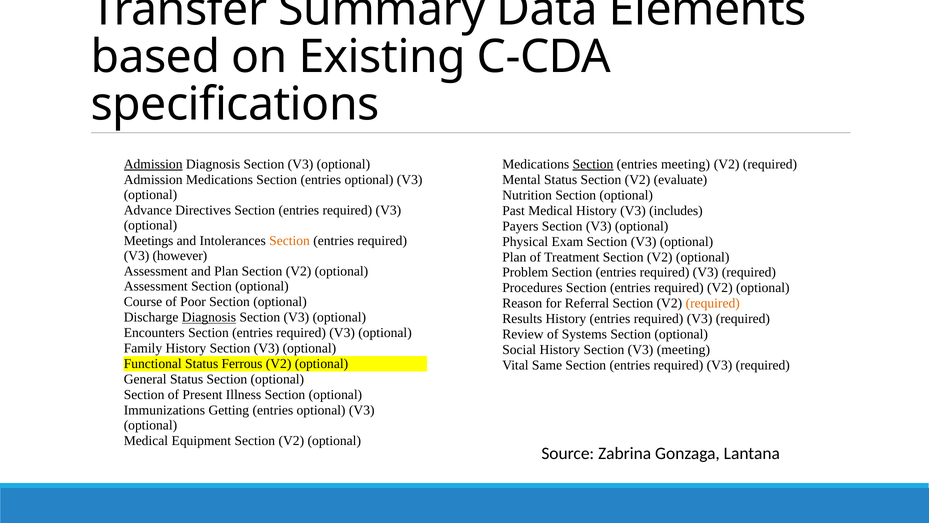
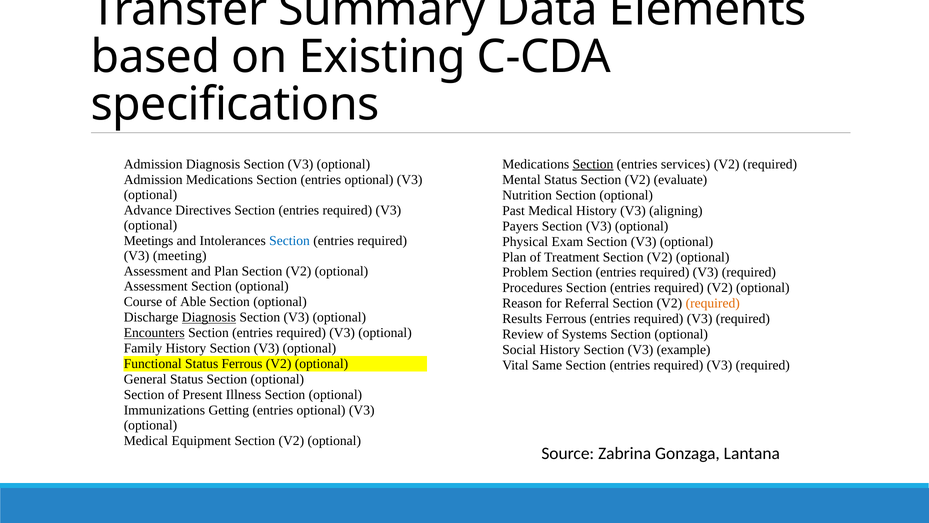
Admission at (153, 164) underline: present -> none
entries meeting: meeting -> services
includes: includes -> aligning
Section at (290, 240) colour: orange -> blue
however: however -> meeting
Poor: Poor -> Able
Results History: History -> Ferrous
Encounters underline: none -> present
V3 meeting: meeting -> example
